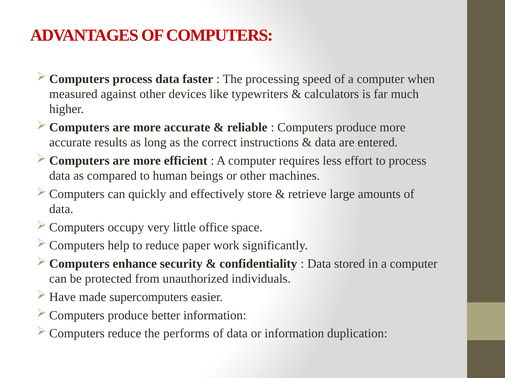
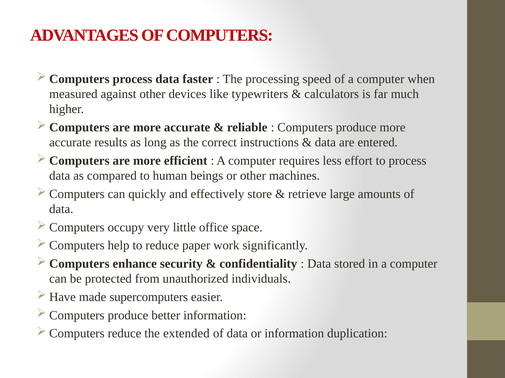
performs: performs -> extended
